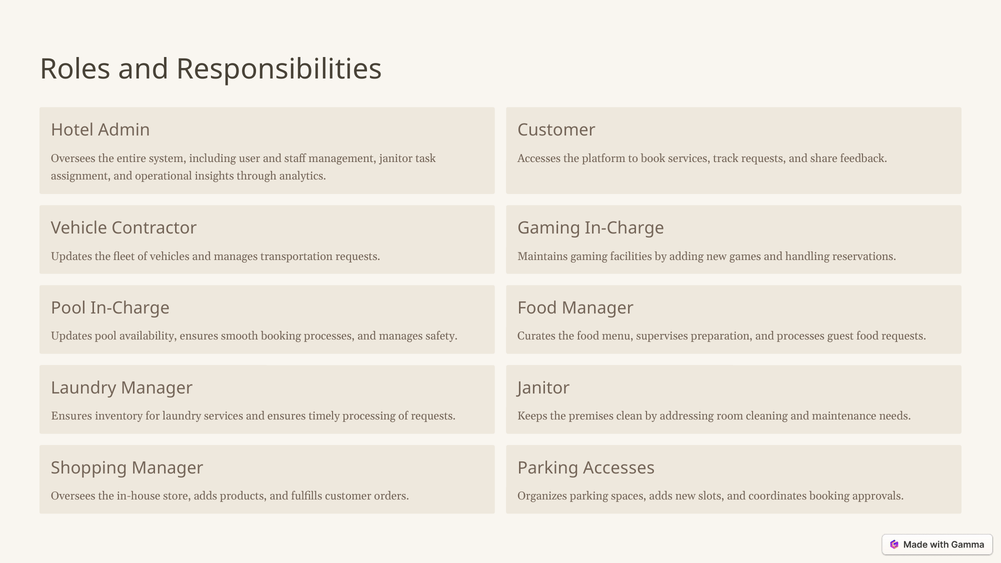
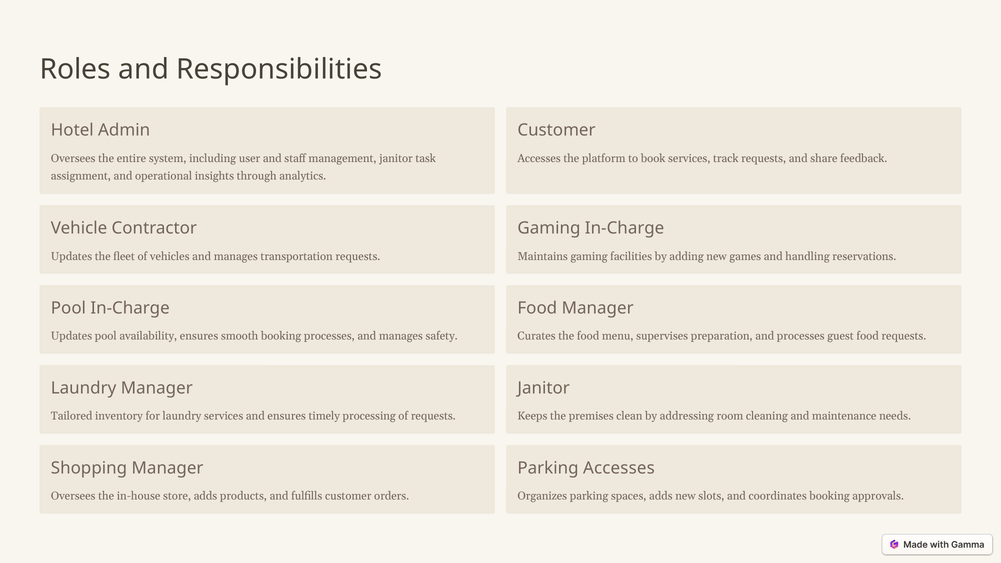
Ensures at (72, 416): Ensures -> Tailored
